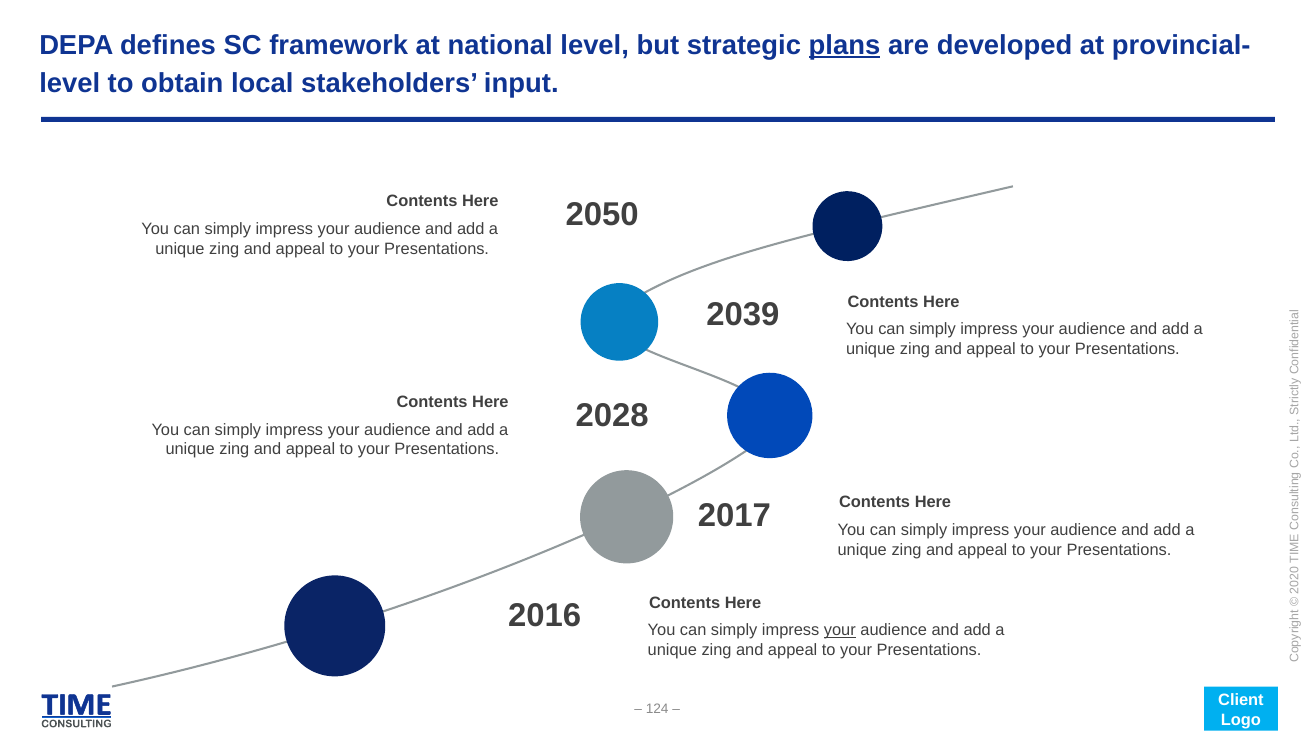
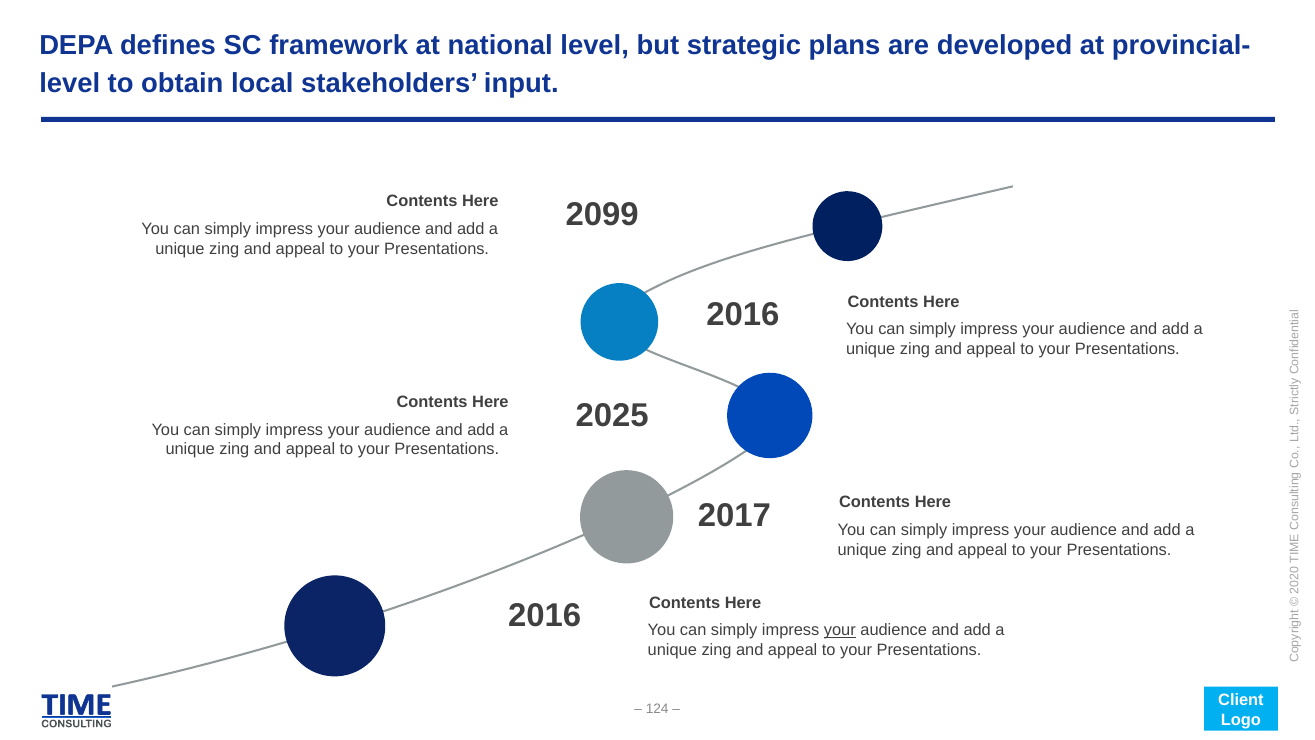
plans underline: present -> none
2050: 2050 -> 2099
2039 at (743, 315): 2039 -> 2016
2028: 2028 -> 2025
